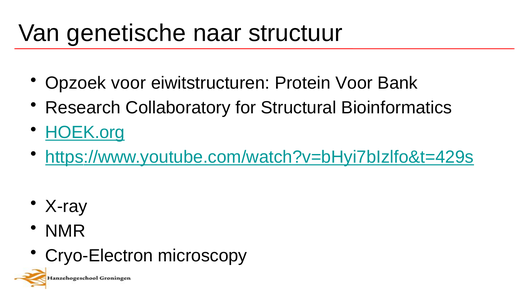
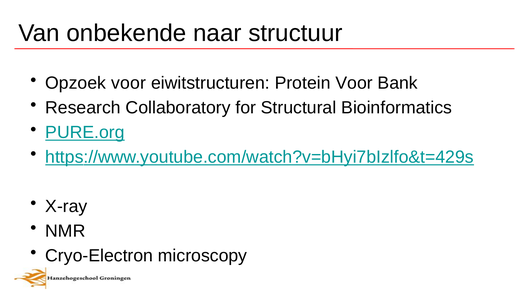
genetische: genetische -> onbekende
HOEK.org: HOEK.org -> PURE.org
